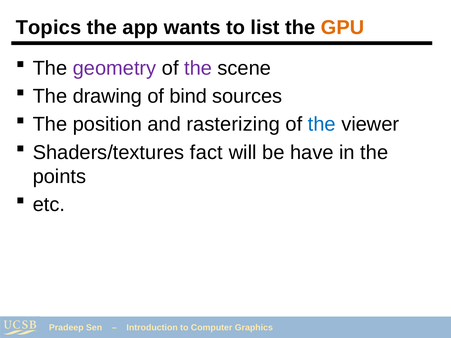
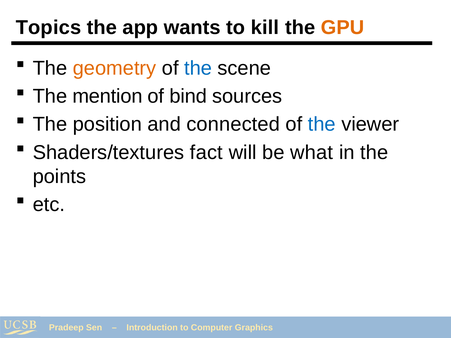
list: list -> kill
geometry colour: purple -> orange
the at (198, 68) colour: purple -> blue
drawing: drawing -> mention
rasterizing: rasterizing -> connected
have: have -> what
